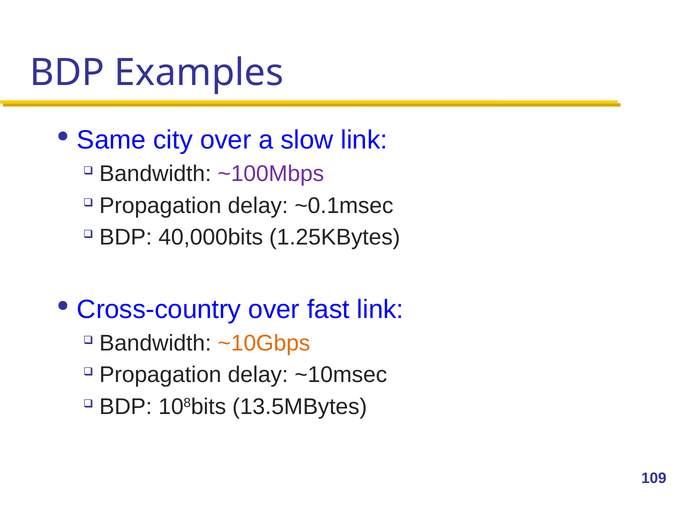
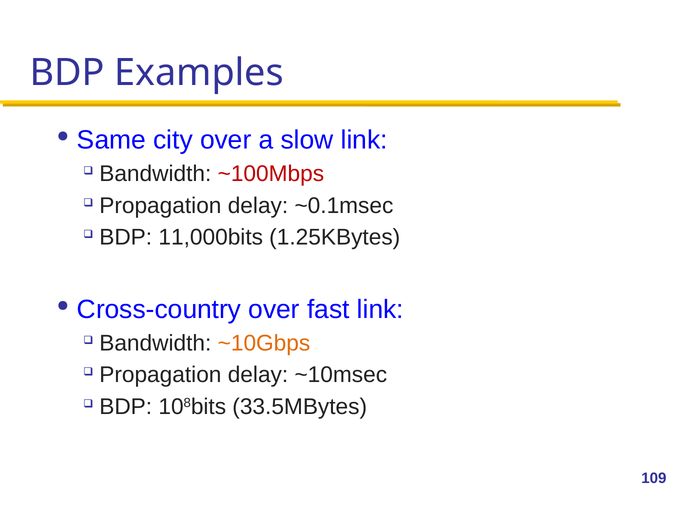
~100Mbps colour: purple -> red
40,000bits: 40,000bits -> 11,000bits
13.5MBytes: 13.5MBytes -> 33.5MBytes
